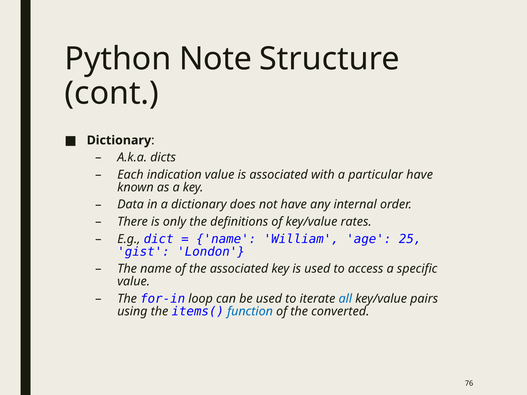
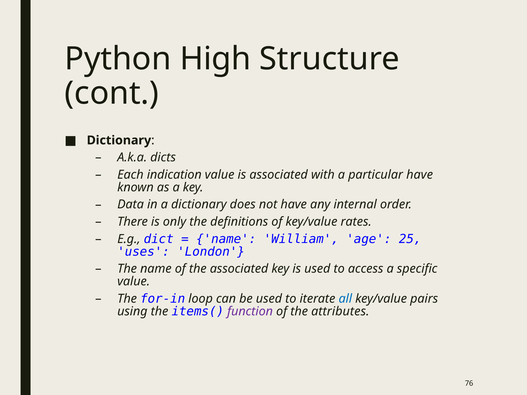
Note: Note -> High
gist: gist -> uses
function colour: blue -> purple
converted: converted -> attributes
